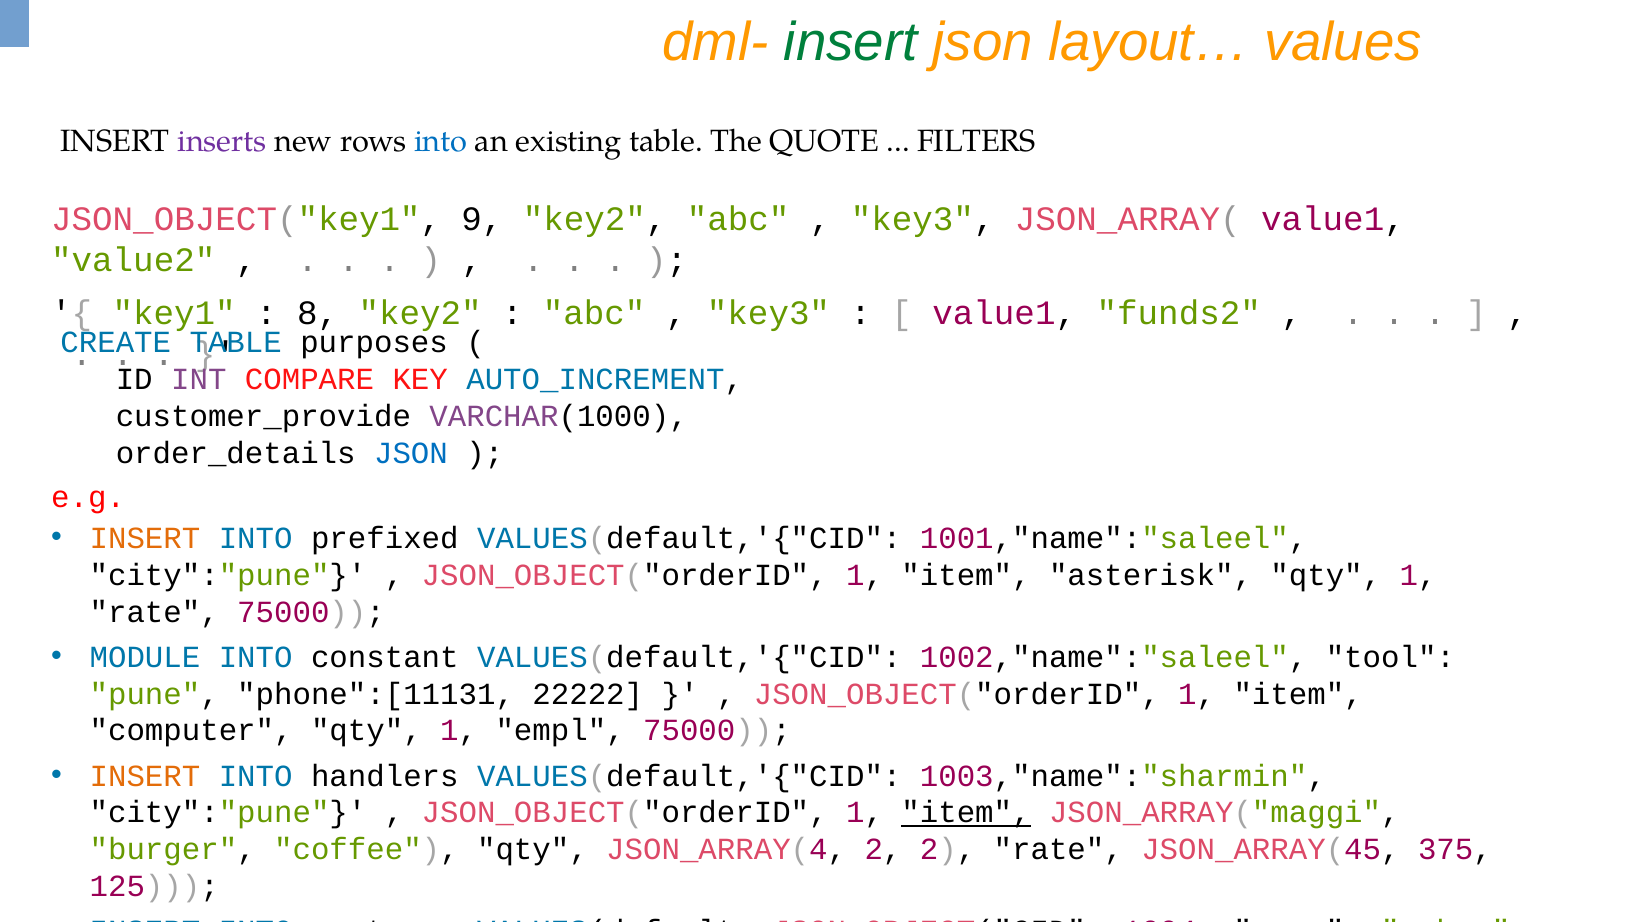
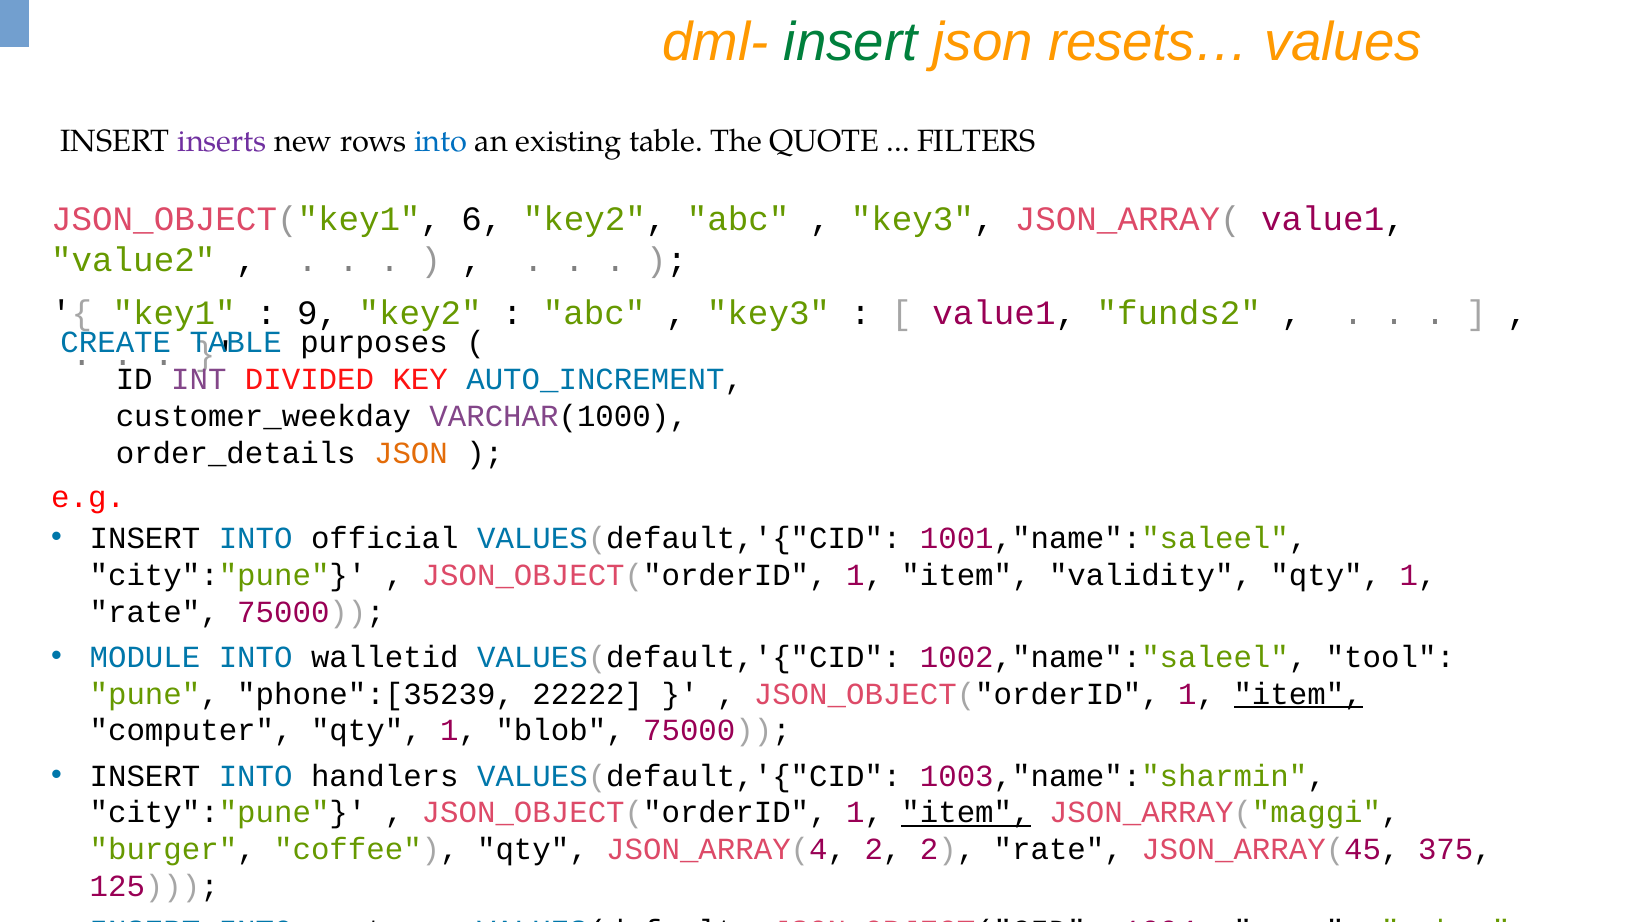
layout…: layout… -> resets…
9: 9 -> 6
8: 8 -> 9
COMPARE: COMPARE -> DIVIDED
customer_provide: customer_provide -> customer_weekday
JSON at (411, 453) colour: blue -> orange
INSERT at (145, 539) colour: orange -> black
prefixed: prefixed -> official
asterisk: asterisk -> validity
constant: constant -> walletid
phone":[11131: phone":[11131 -> phone":[35239
item at (1298, 694) underline: none -> present
empl: empl -> blob
INSERT at (145, 776) colour: orange -> black
